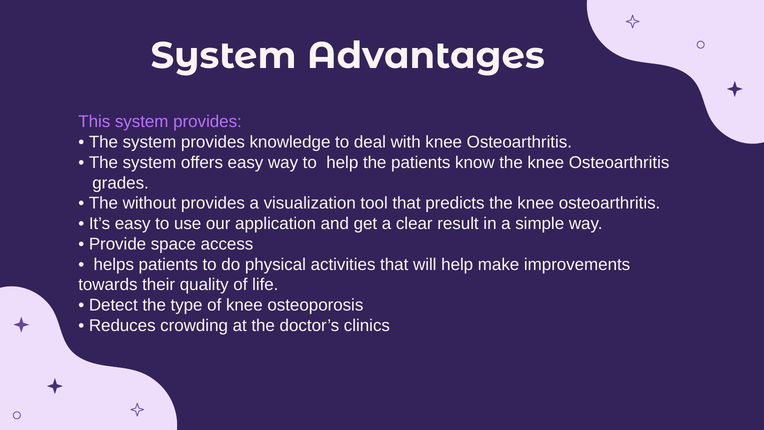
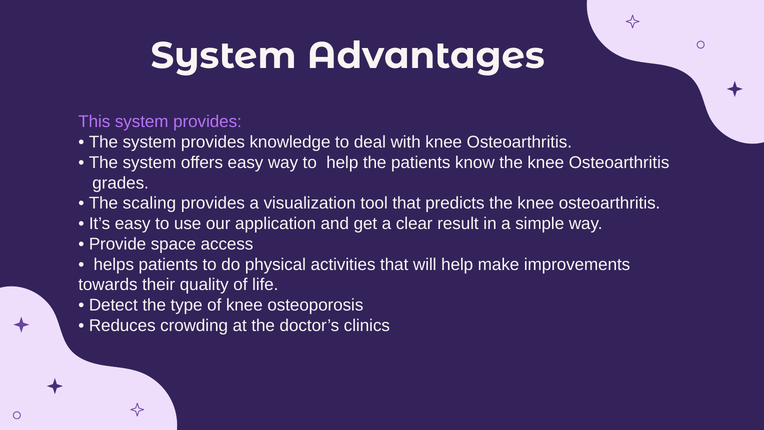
without: without -> scaling
